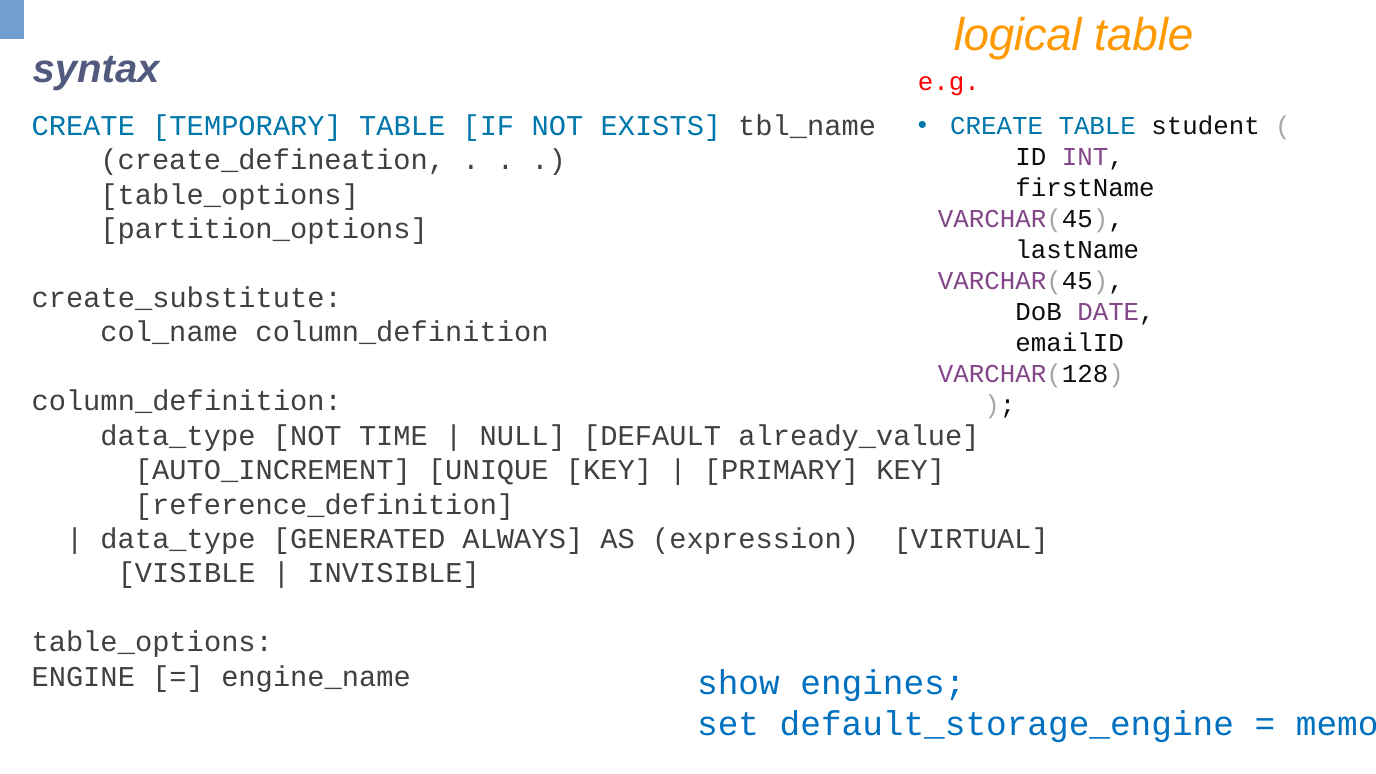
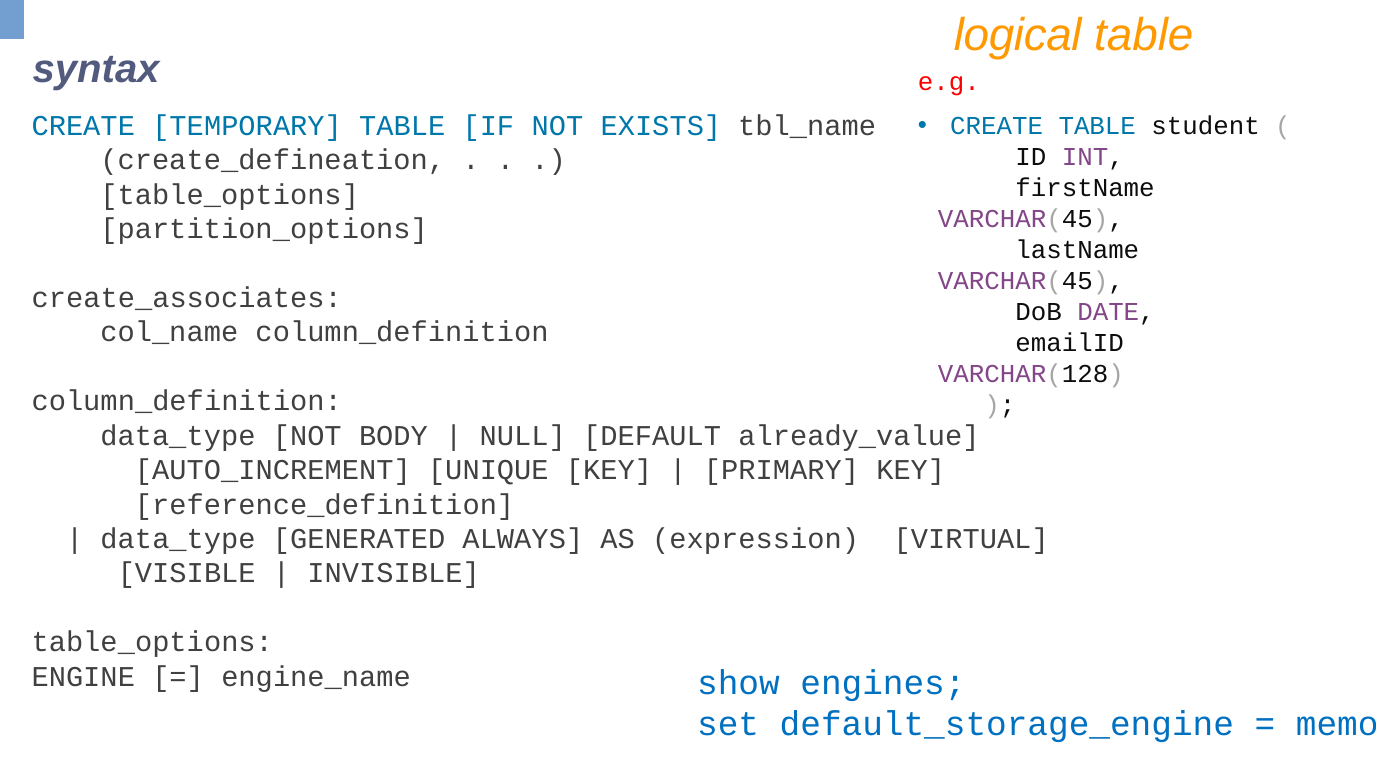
create_substitute: create_substitute -> create_associates
TIME: TIME -> BODY
